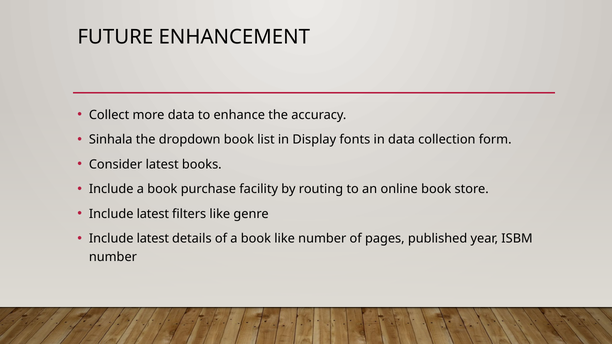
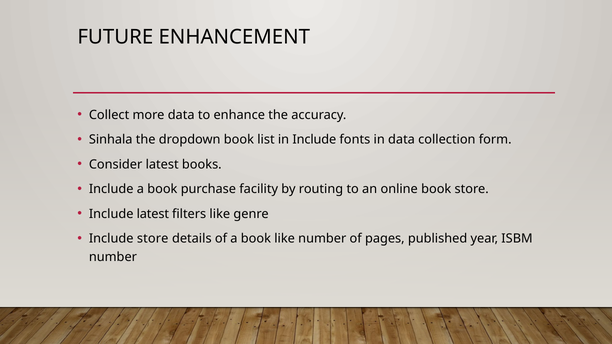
in Display: Display -> Include
latest at (153, 239): latest -> store
